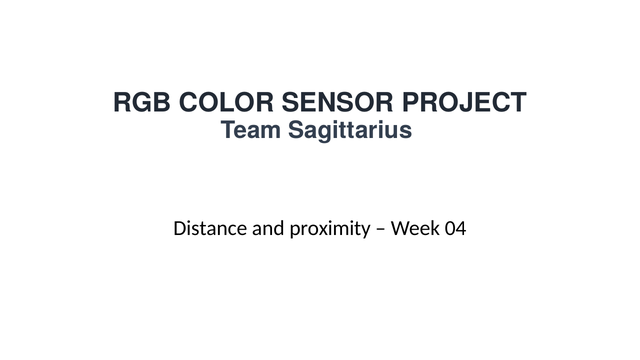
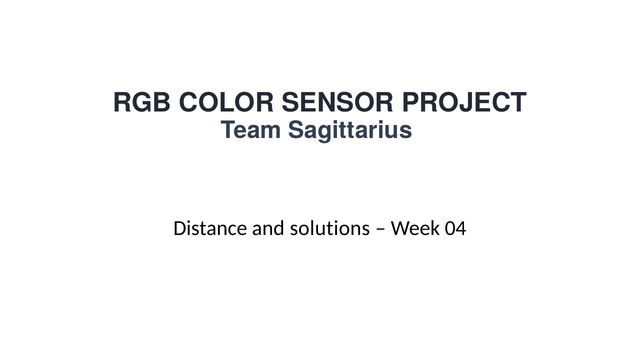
proximity: proximity -> solutions
